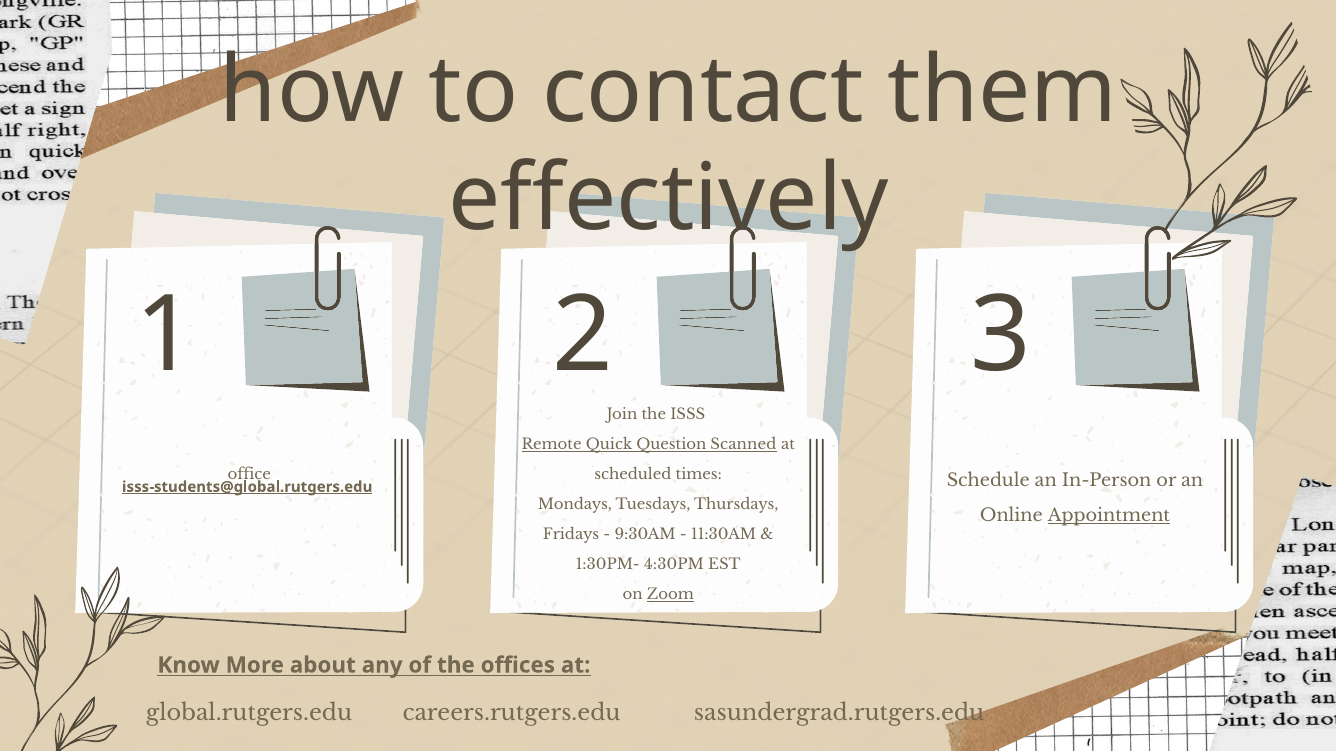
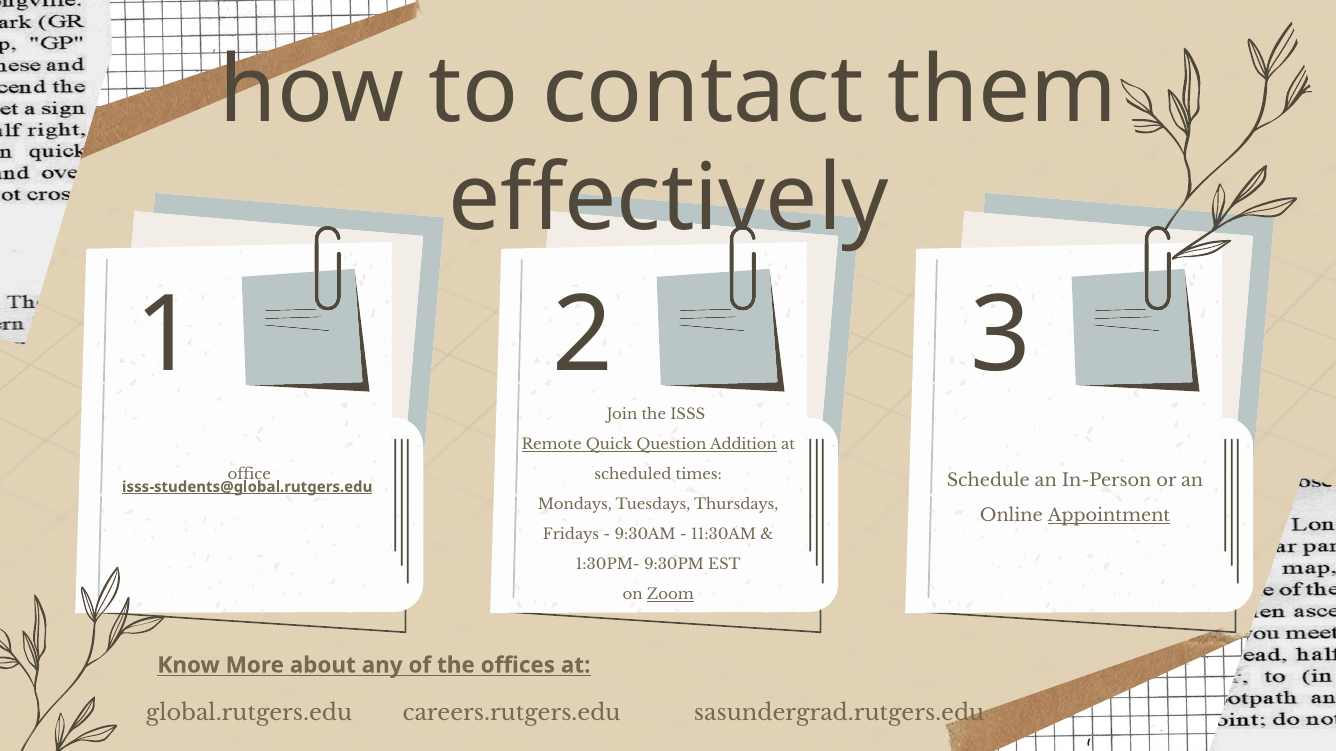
Scanned: Scanned -> Addition
4:30PM: 4:30PM -> 9:30PM
